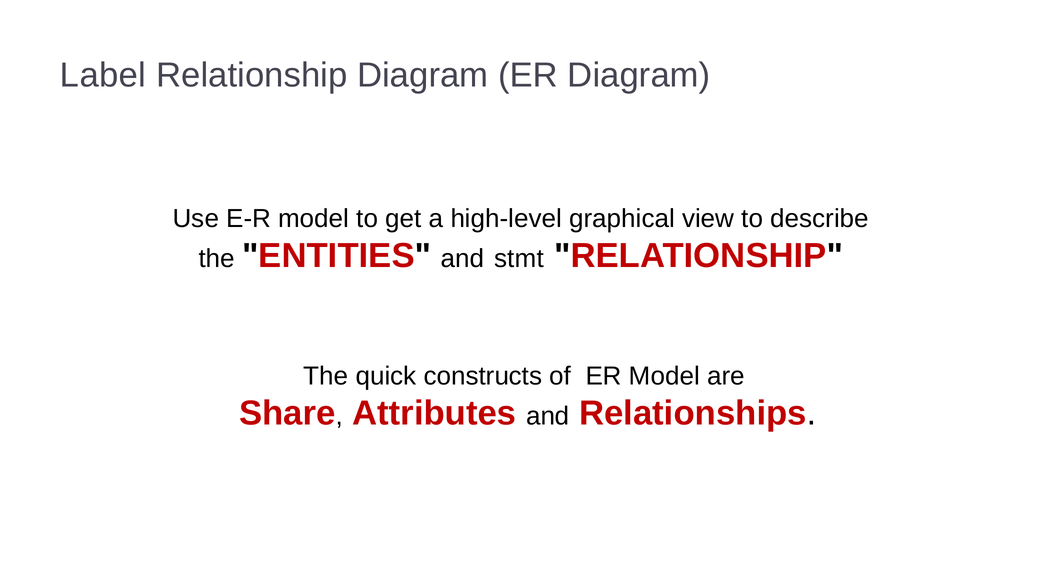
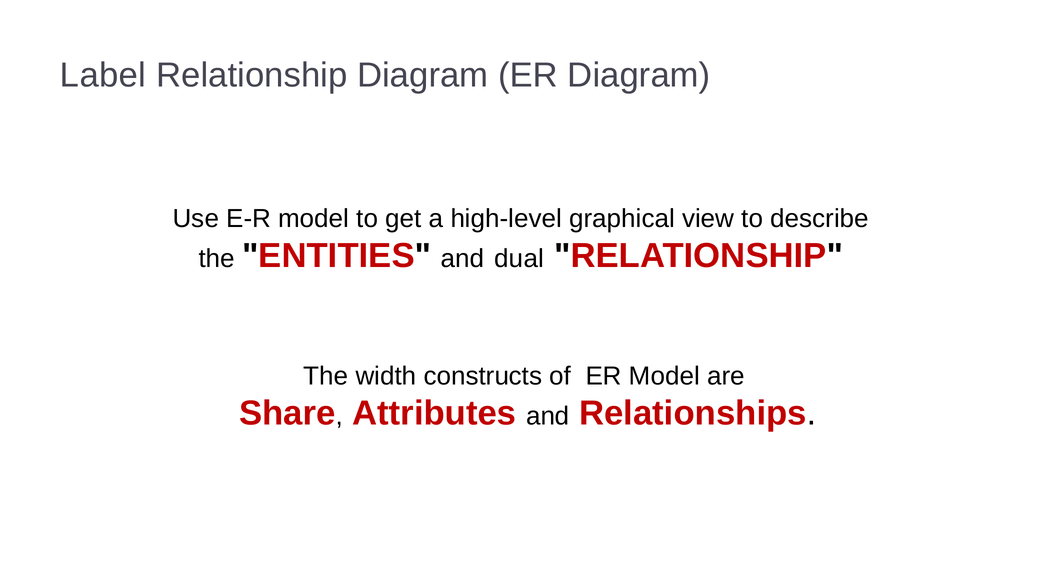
stmt: stmt -> dual
quick: quick -> width
